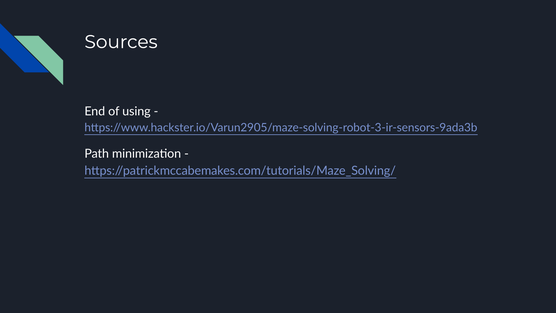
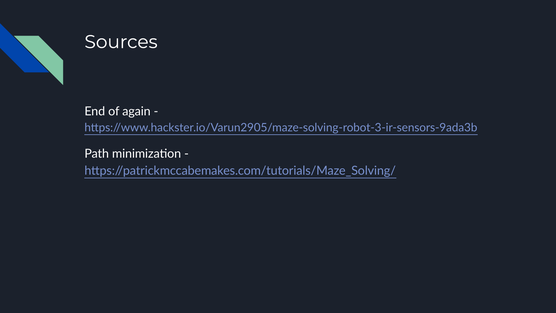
using: using -> again
